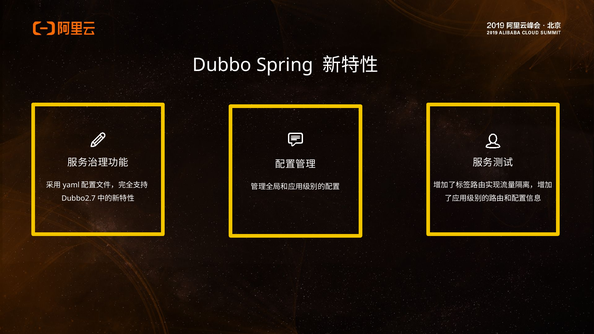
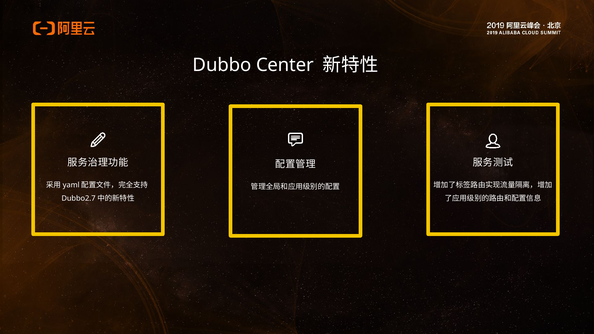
Spring: Spring -> Center
